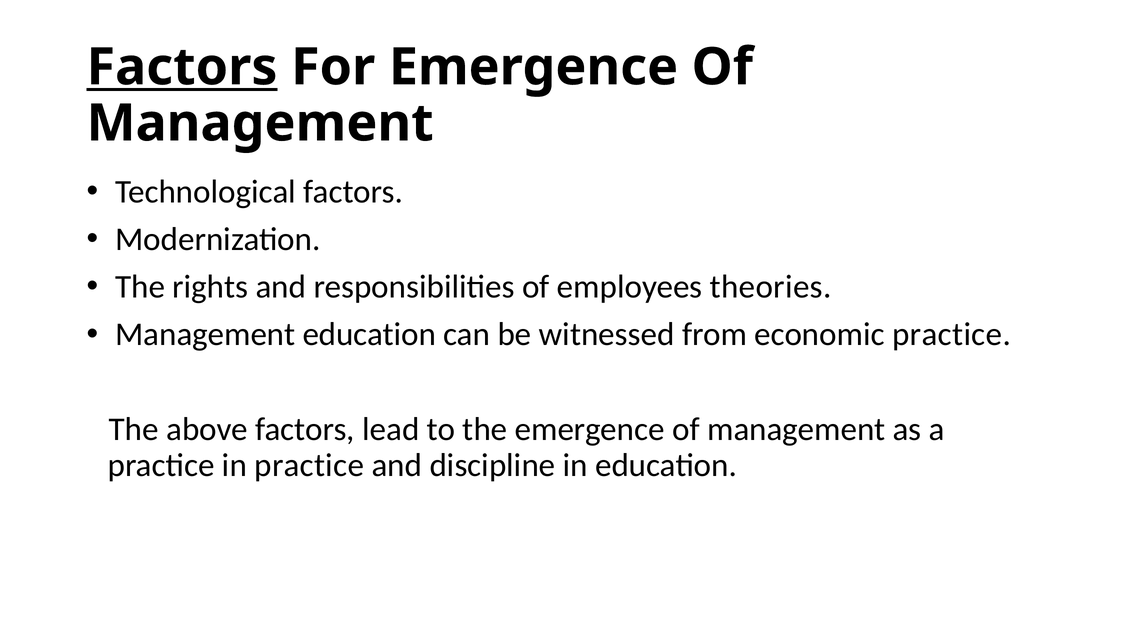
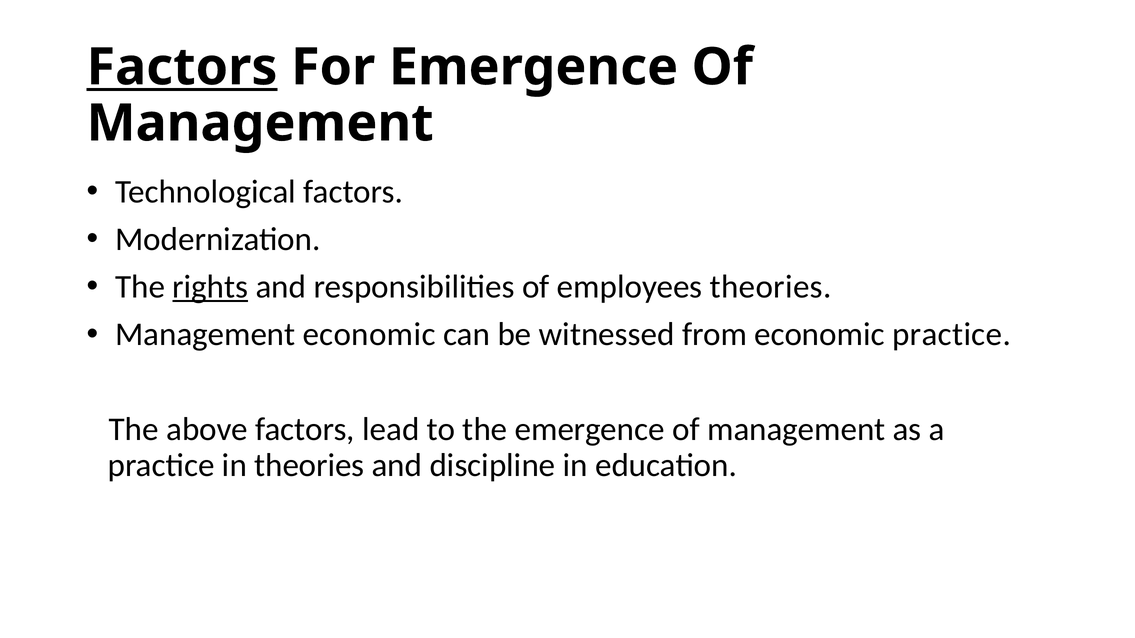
rights underline: none -> present
Management education: education -> economic
in practice: practice -> theories
